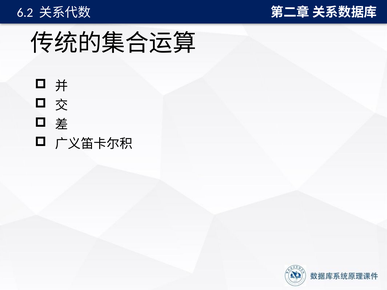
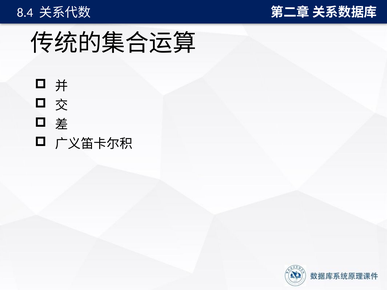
6.2: 6.2 -> 8.4
